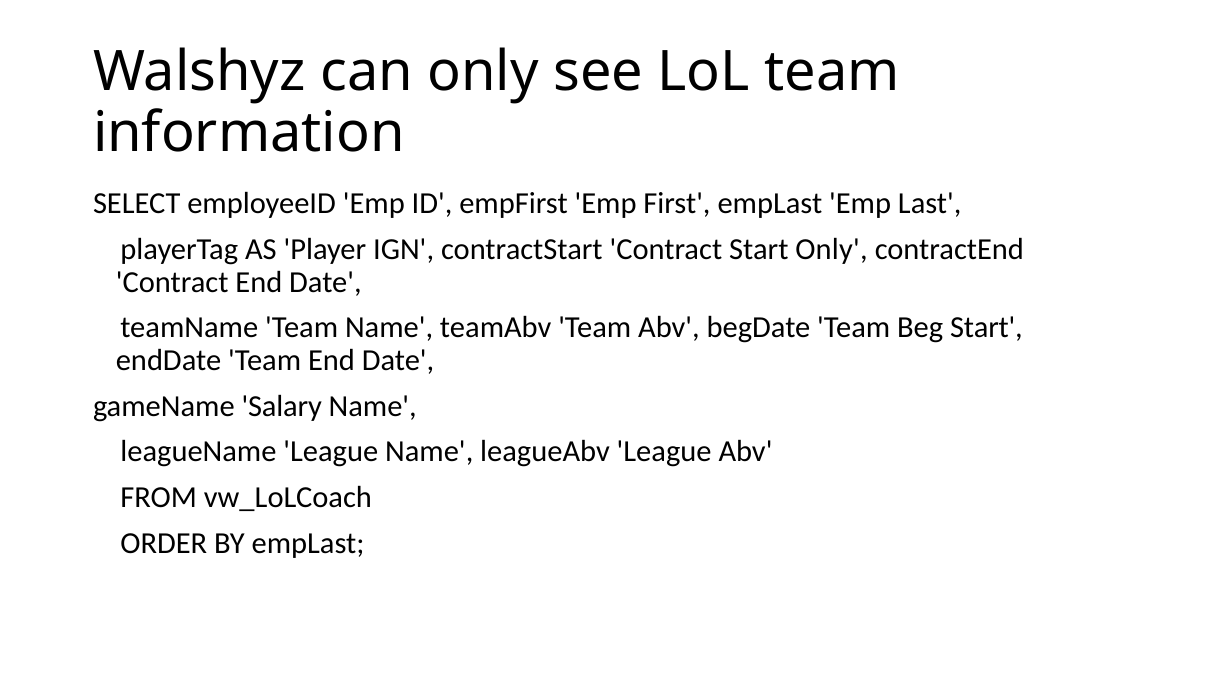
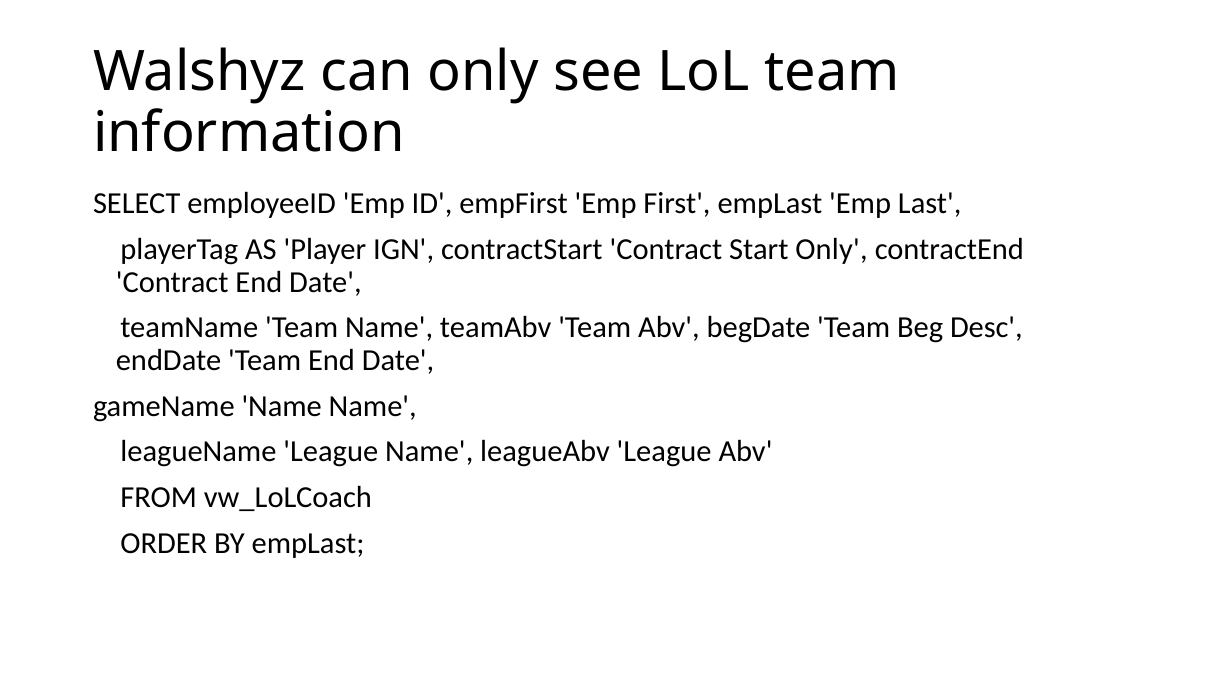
Beg Start: Start -> Desc
gameName Salary: Salary -> Name
